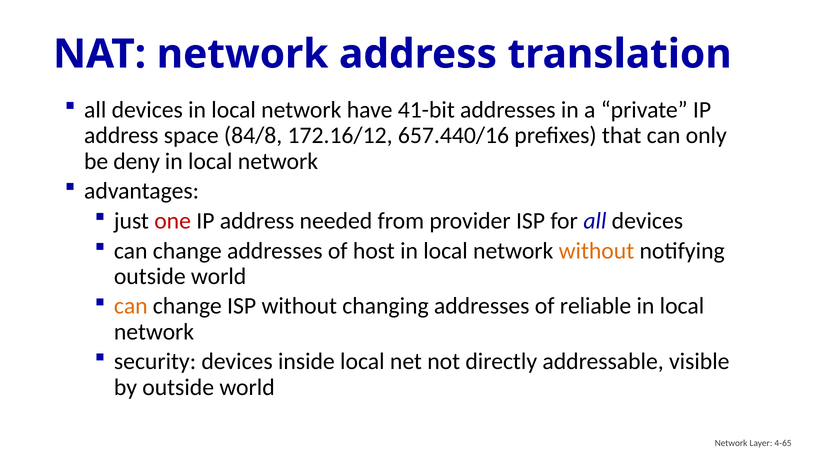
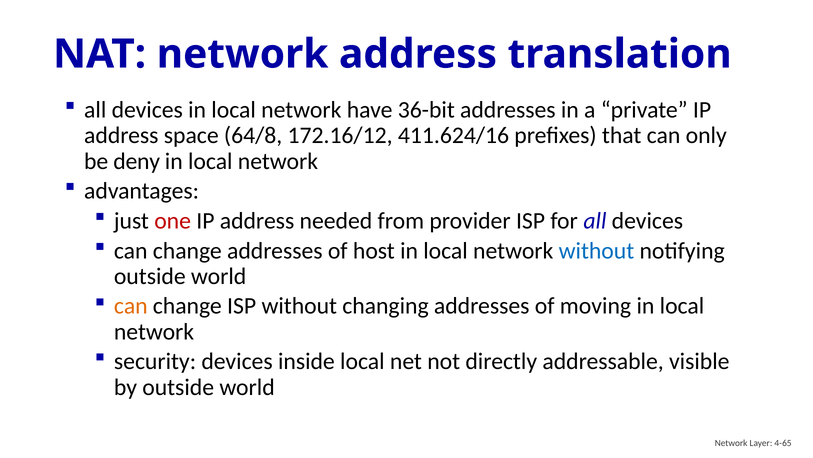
41-bit: 41-bit -> 36-bit
84/8: 84/8 -> 64/8
657.440/16: 657.440/16 -> 411.624/16
without at (596, 250) colour: orange -> blue
reliable: reliable -> moving
